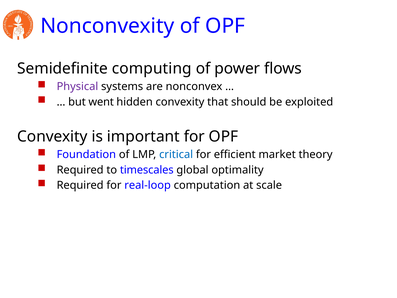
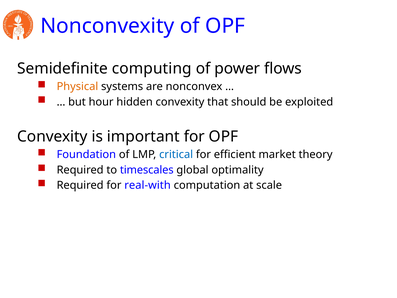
Physical colour: purple -> orange
went: went -> hour
real-loop: real-loop -> real-with
